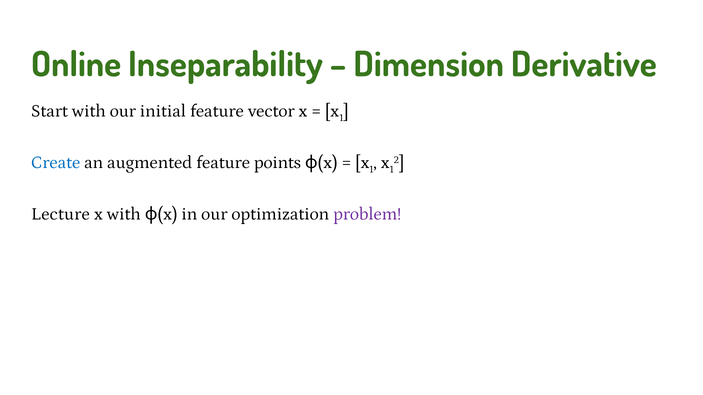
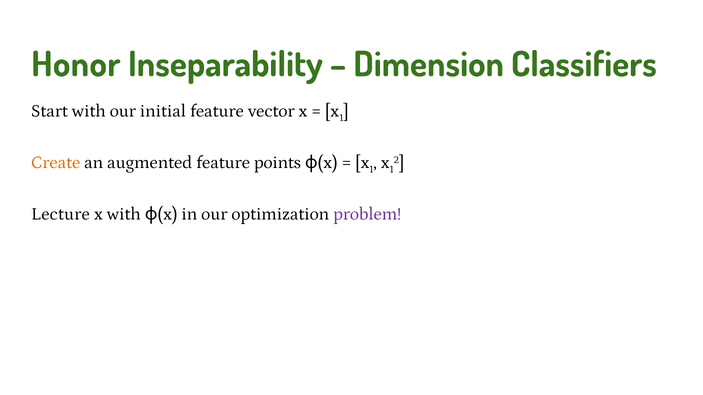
Online: Online -> Honor
Derivative: Derivative -> Classifiers
Create colour: blue -> orange
